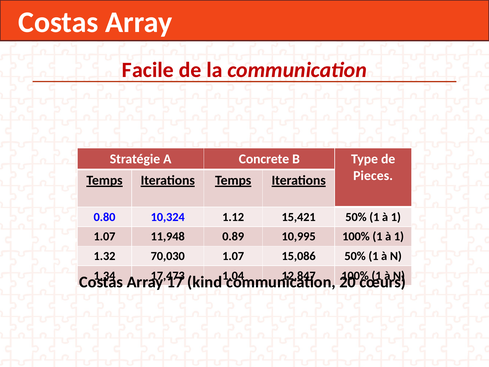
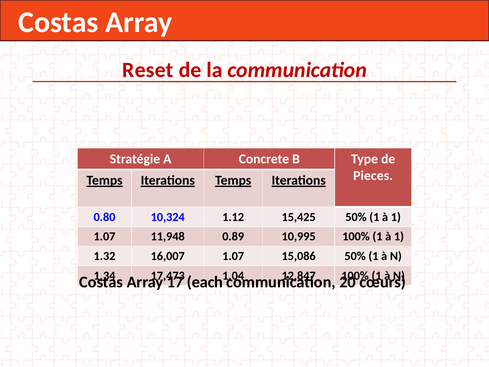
Facile: Facile -> Reset
15,421: 15,421 -> 15,425
70,030: 70,030 -> 16,007
kind: kind -> each
